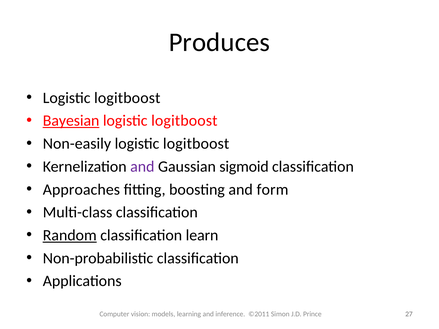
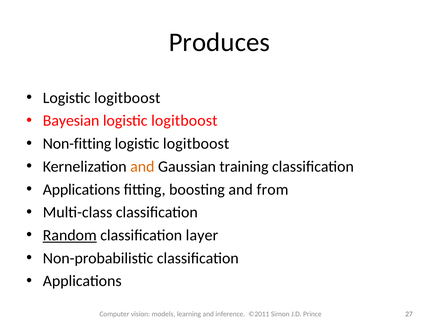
Bayesian underline: present -> none
Non-easily: Non-easily -> Non-fitting
and at (142, 167) colour: purple -> orange
sigmoid: sigmoid -> training
Approaches at (81, 190): Approaches -> Applications
form: form -> from
learn: learn -> layer
